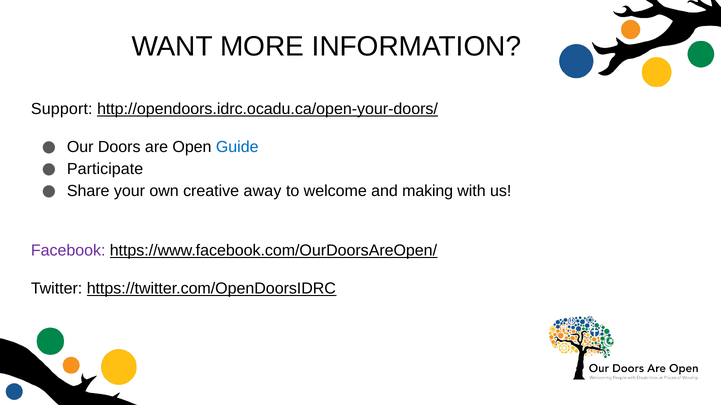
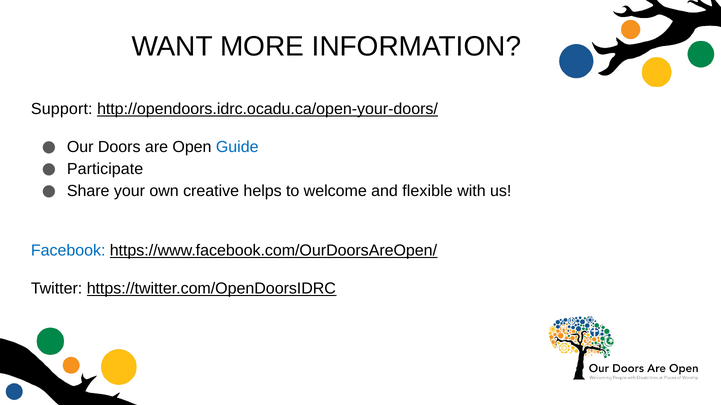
away: away -> helps
making: making -> flexible
Facebook colour: purple -> blue
